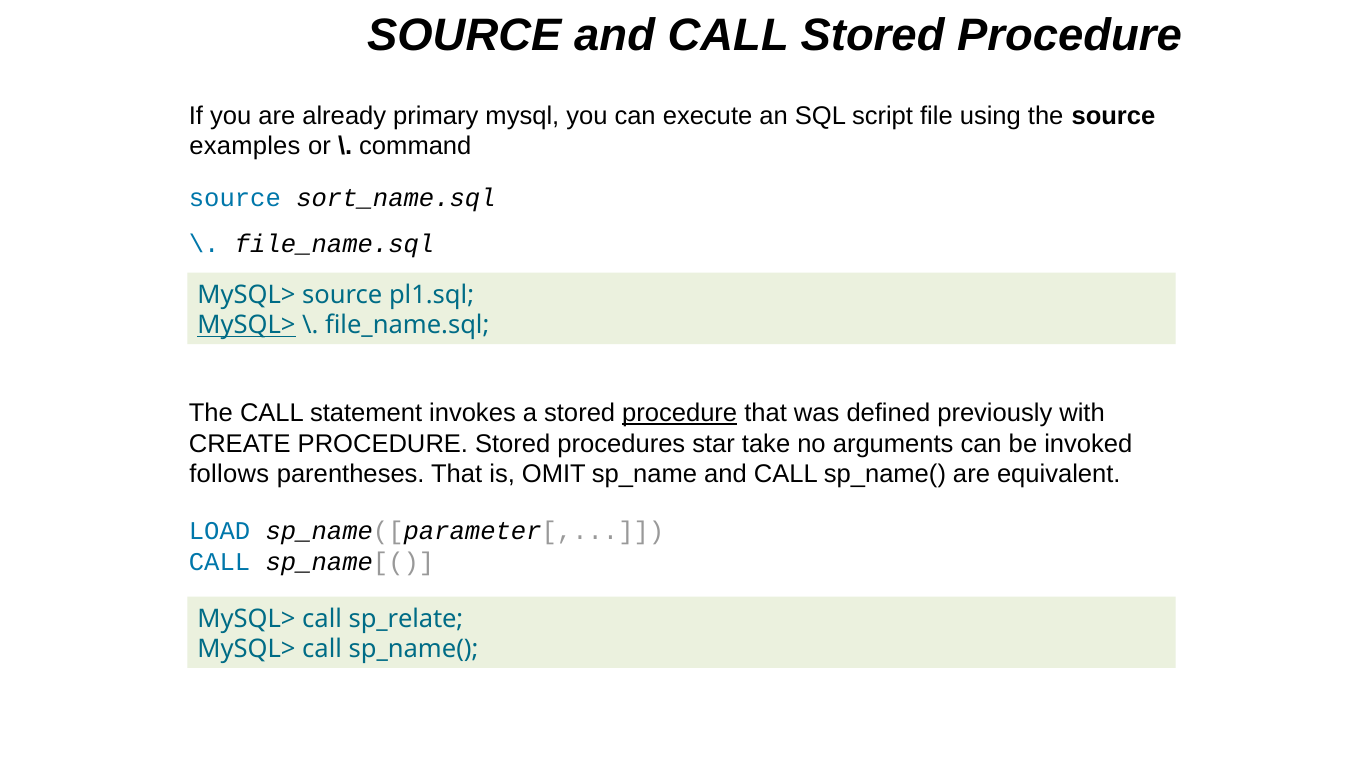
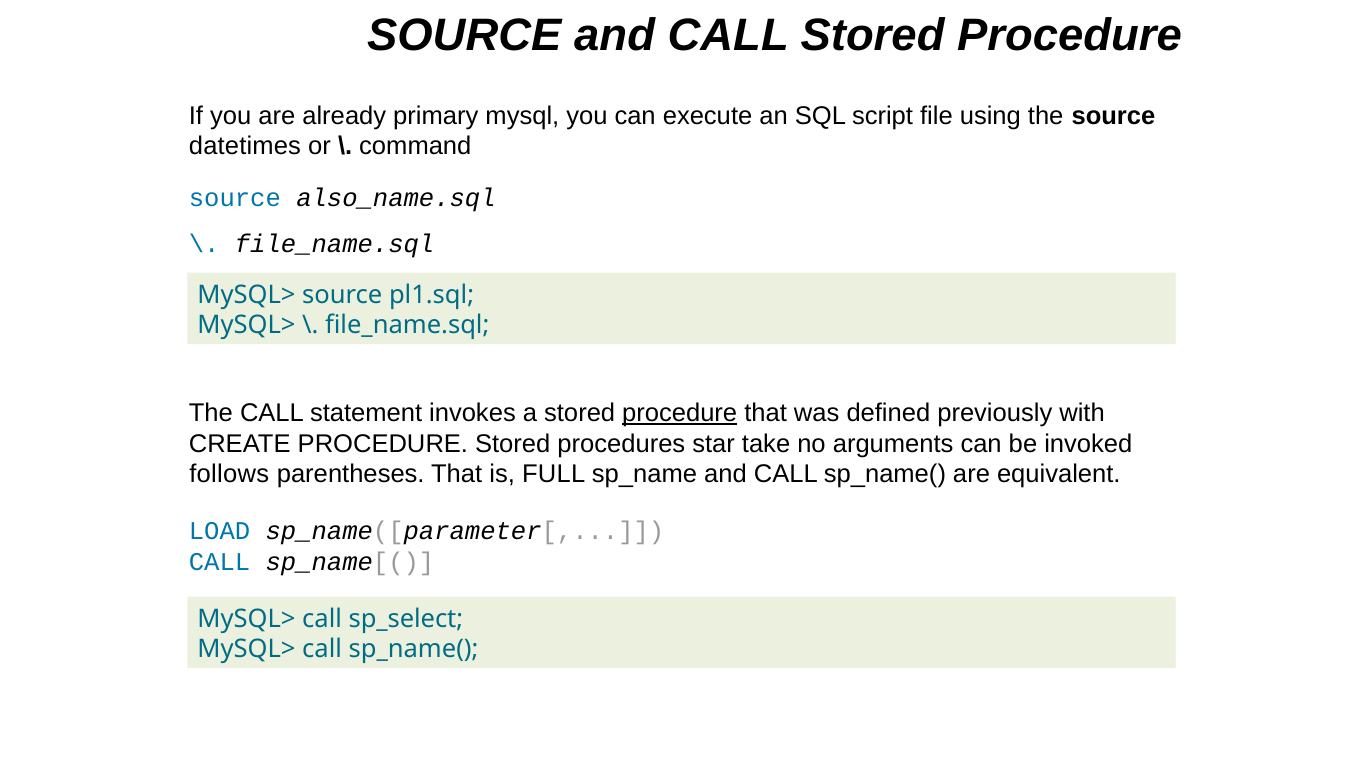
examples: examples -> datetimes
sort_name.sql: sort_name.sql -> also_name.sql
MySQL> at (246, 325) underline: present -> none
OMIT: OMIT -> FULL
sp_relate: sp_relate -> sp_select
